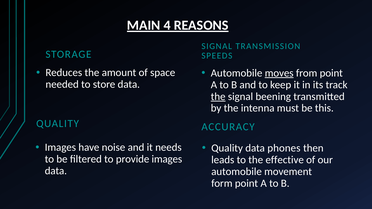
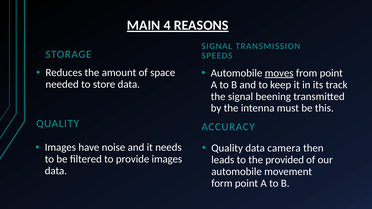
the at (218, 97) underline: present -> none
phones: phones -> camera
effective: effective -> provided
